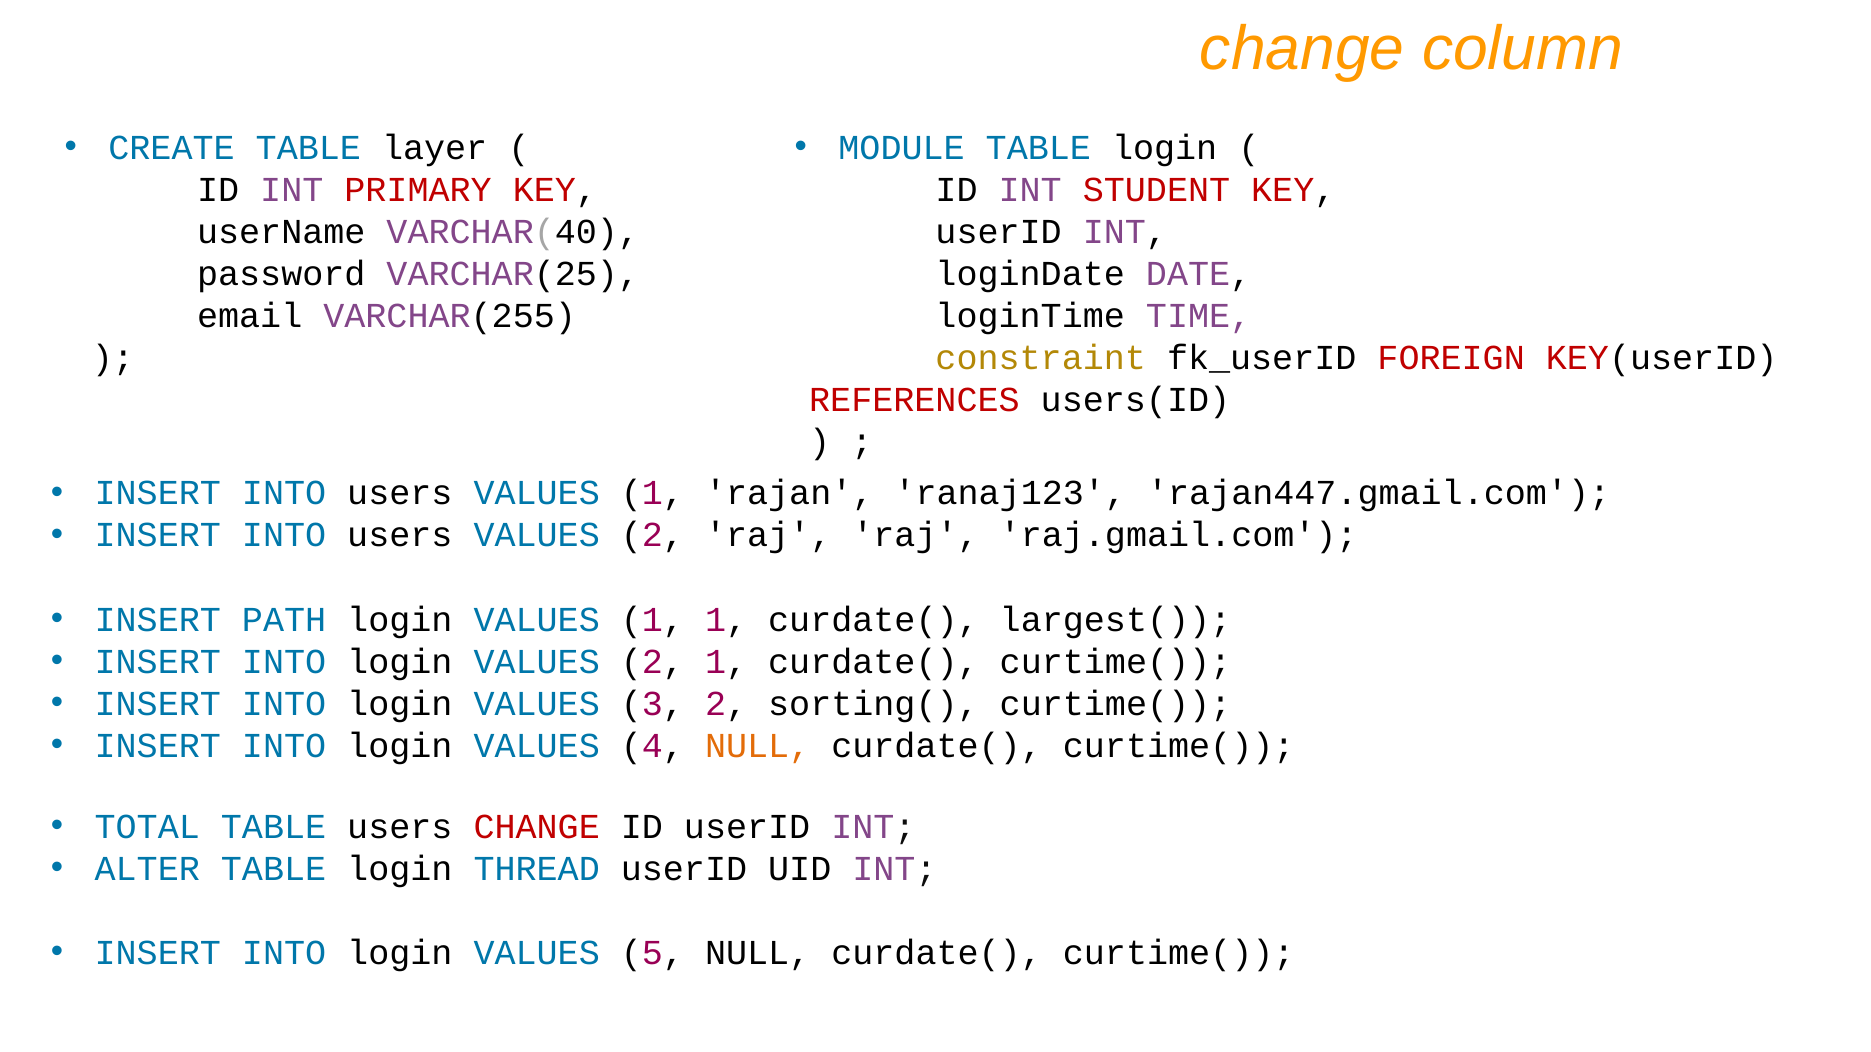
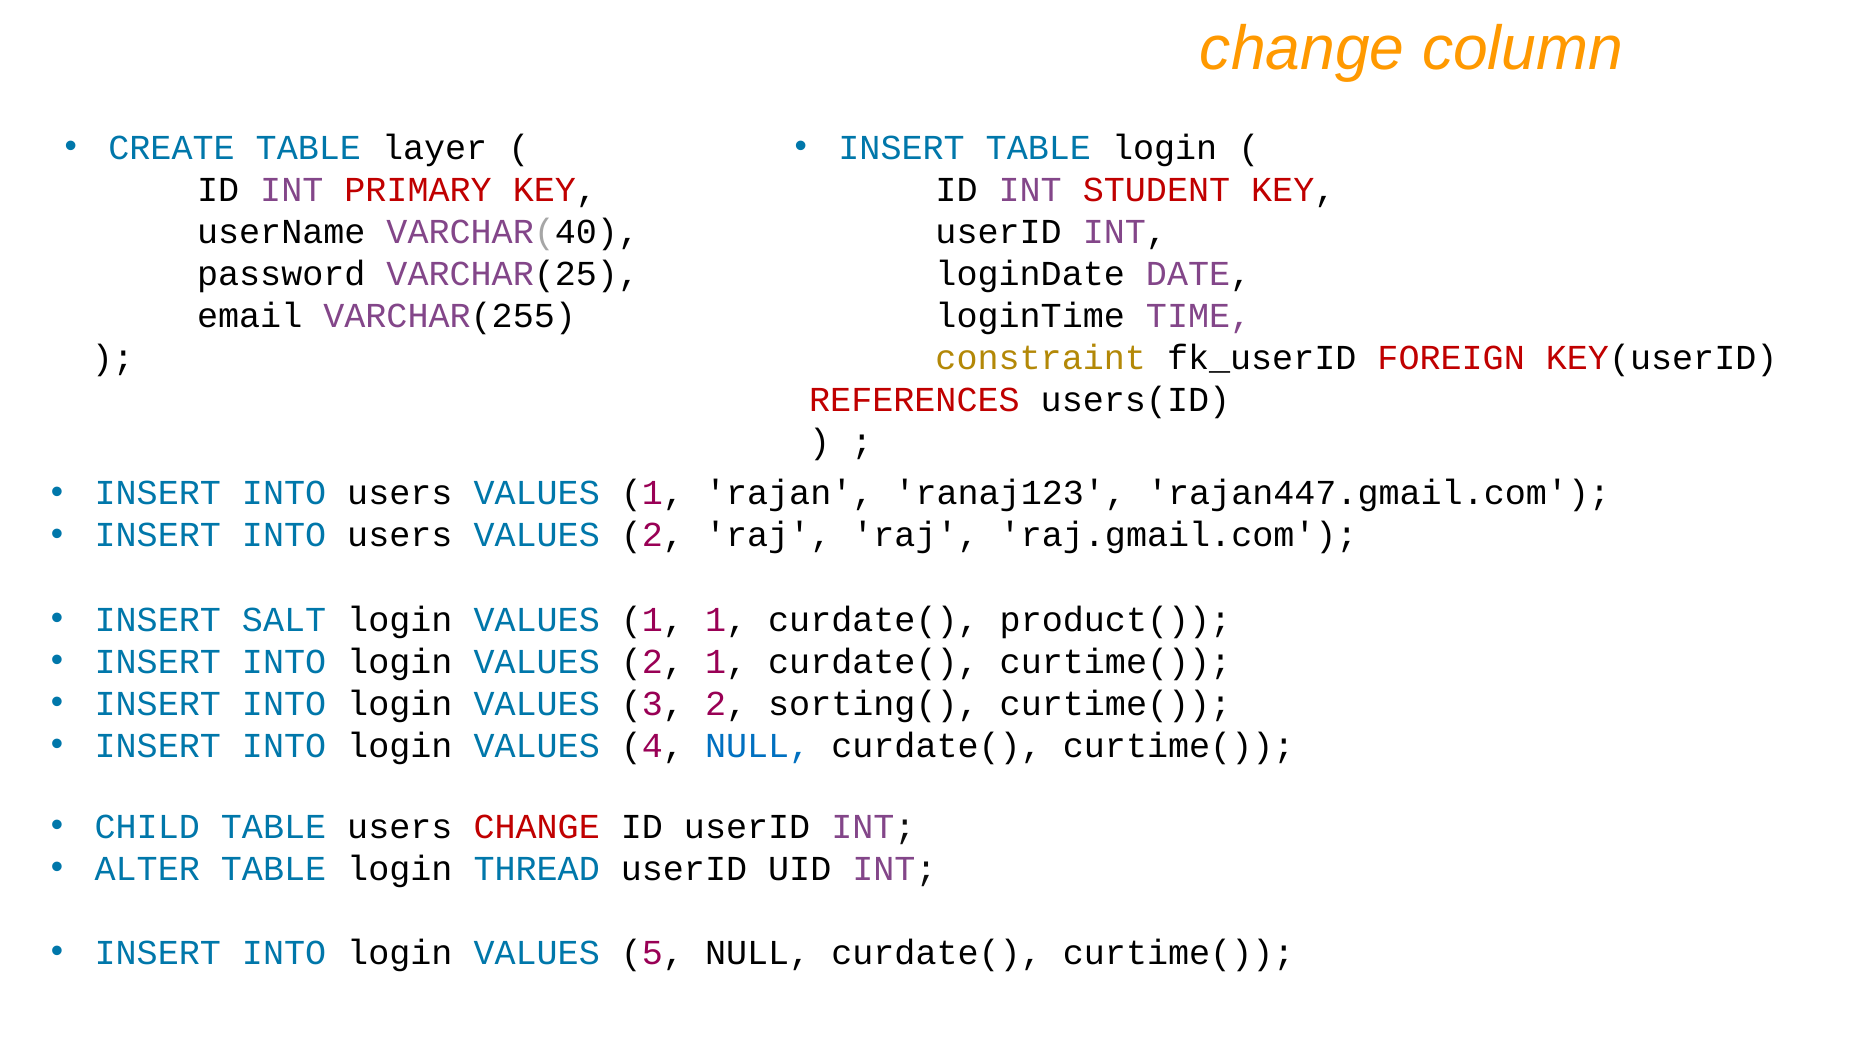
MODULE at (902, 148): MODULE -> INSERT
PATH: PATH -> SALT
largest(: largest( -> product(
NULL at (758, 746) colour: orange -> blue
TOTAL: TOTAL -> CHILD
